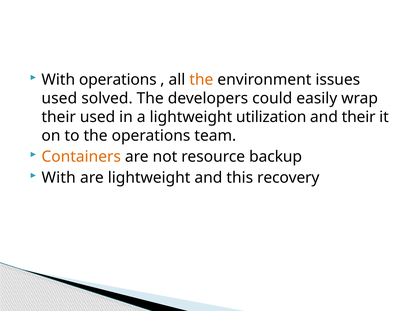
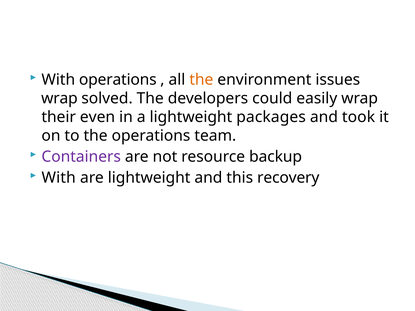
used at (59, 98): used -> wrap
their used: used -> even
utilization: utilization -> packages
and their: their -> took
Containers colour: orange -> purple
